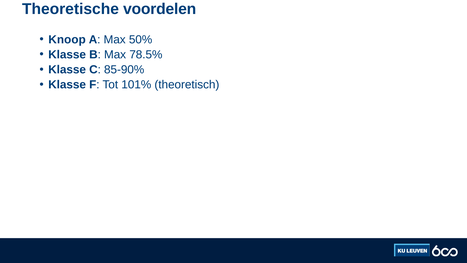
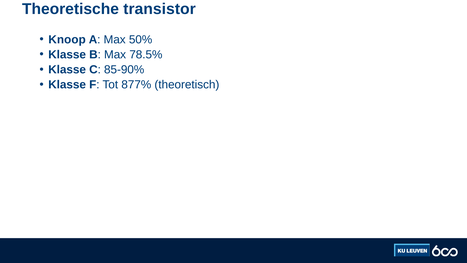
voordelen: voordelen -> transistor
101%: 101% -> 877%
